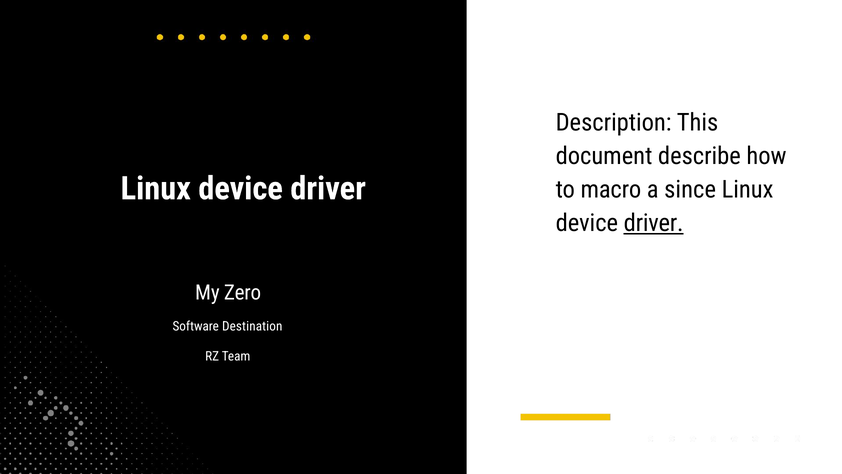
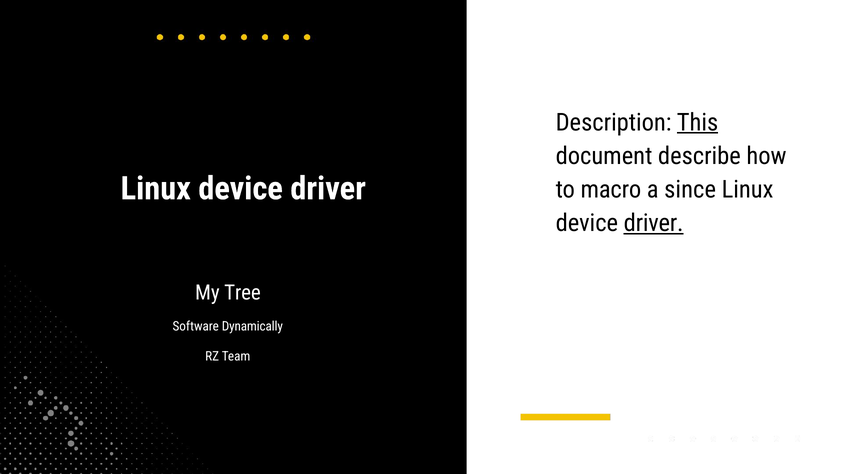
This underline: none -> present
Zero: Zero -> Tree
Destination: Destination -> Dynamically
